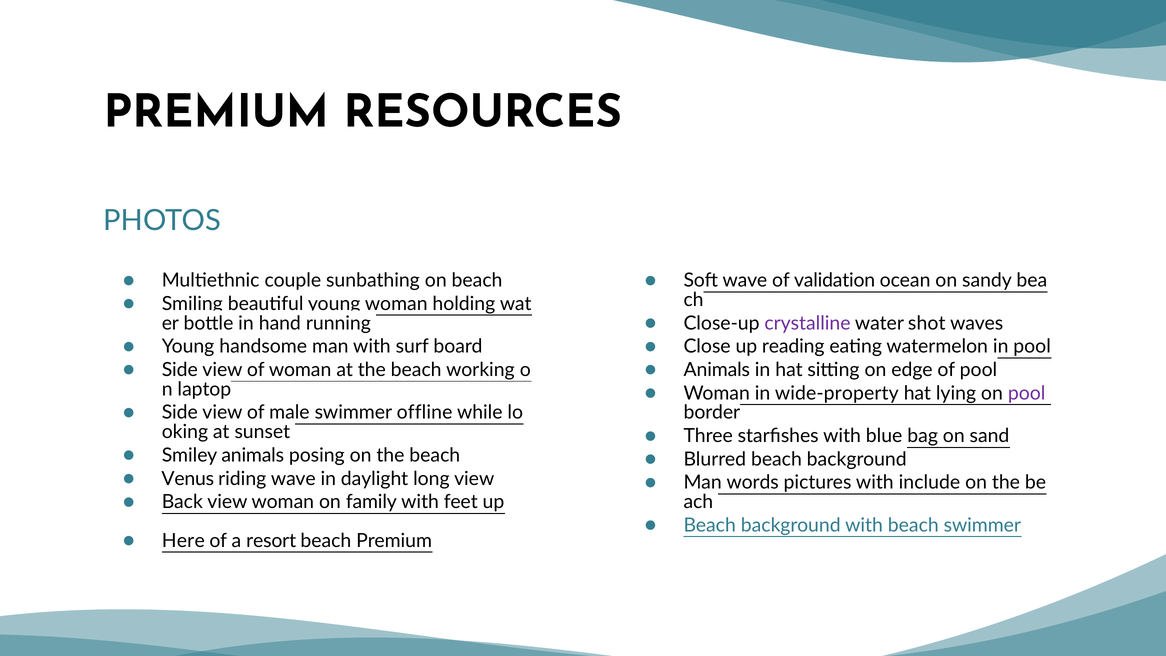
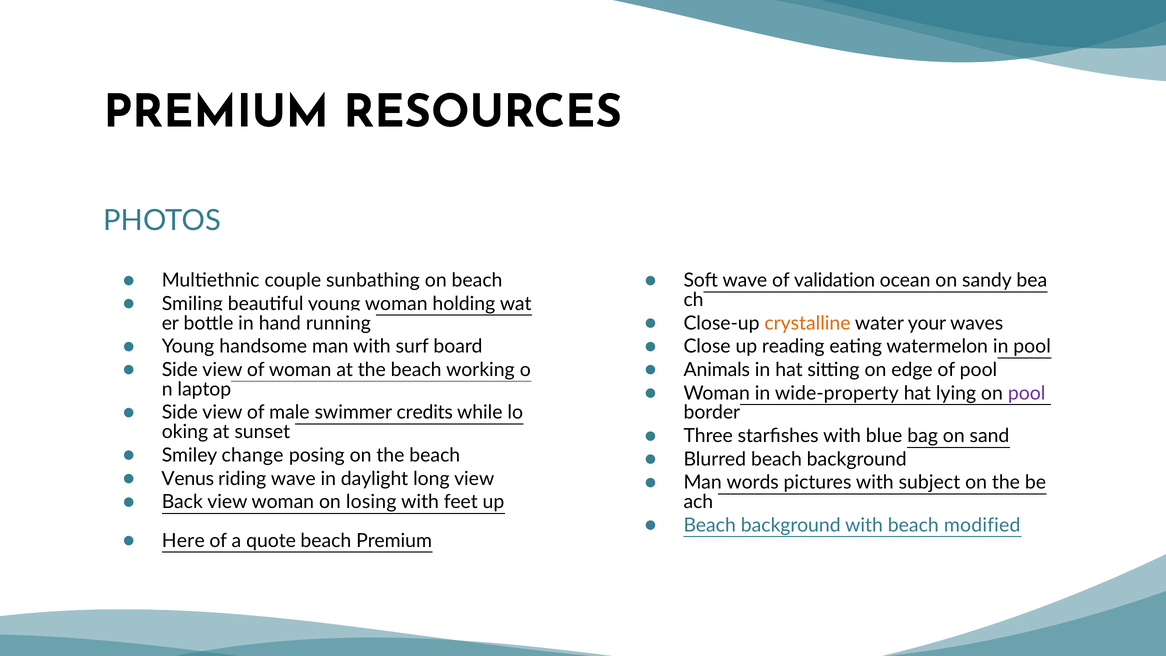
crystalline colour: purple -> orange
shot: shot -> your
offline: offline -> credits
Smiley animals: animals -> change
include: include -> subject
family: family -> losing
beach swimmer: swimmer -> modified
resort: resort -> quote
